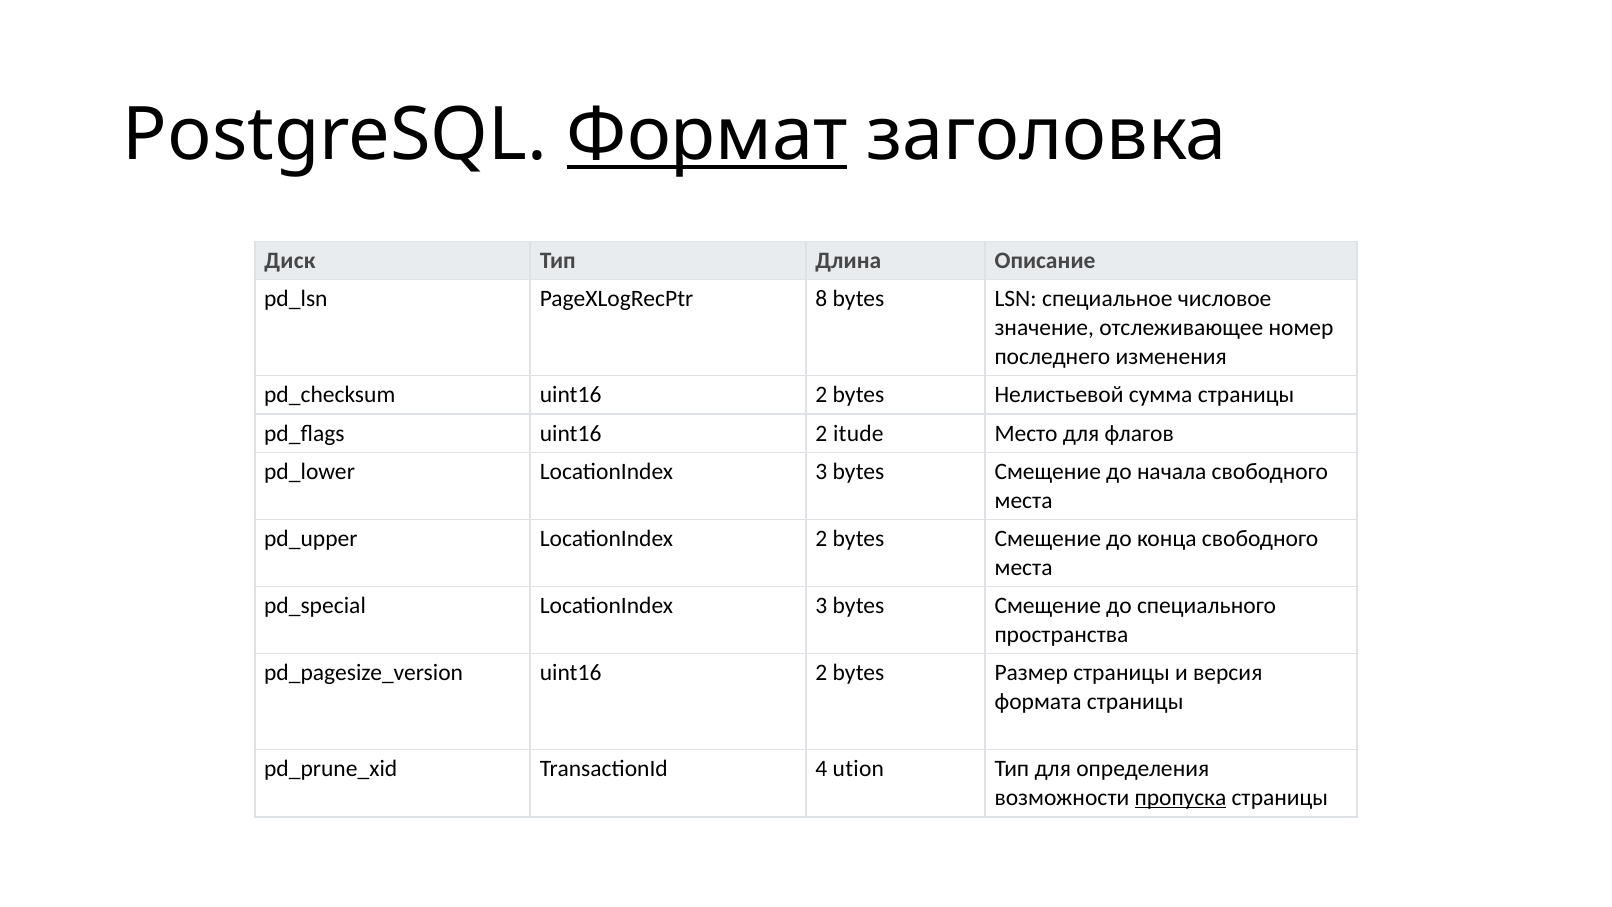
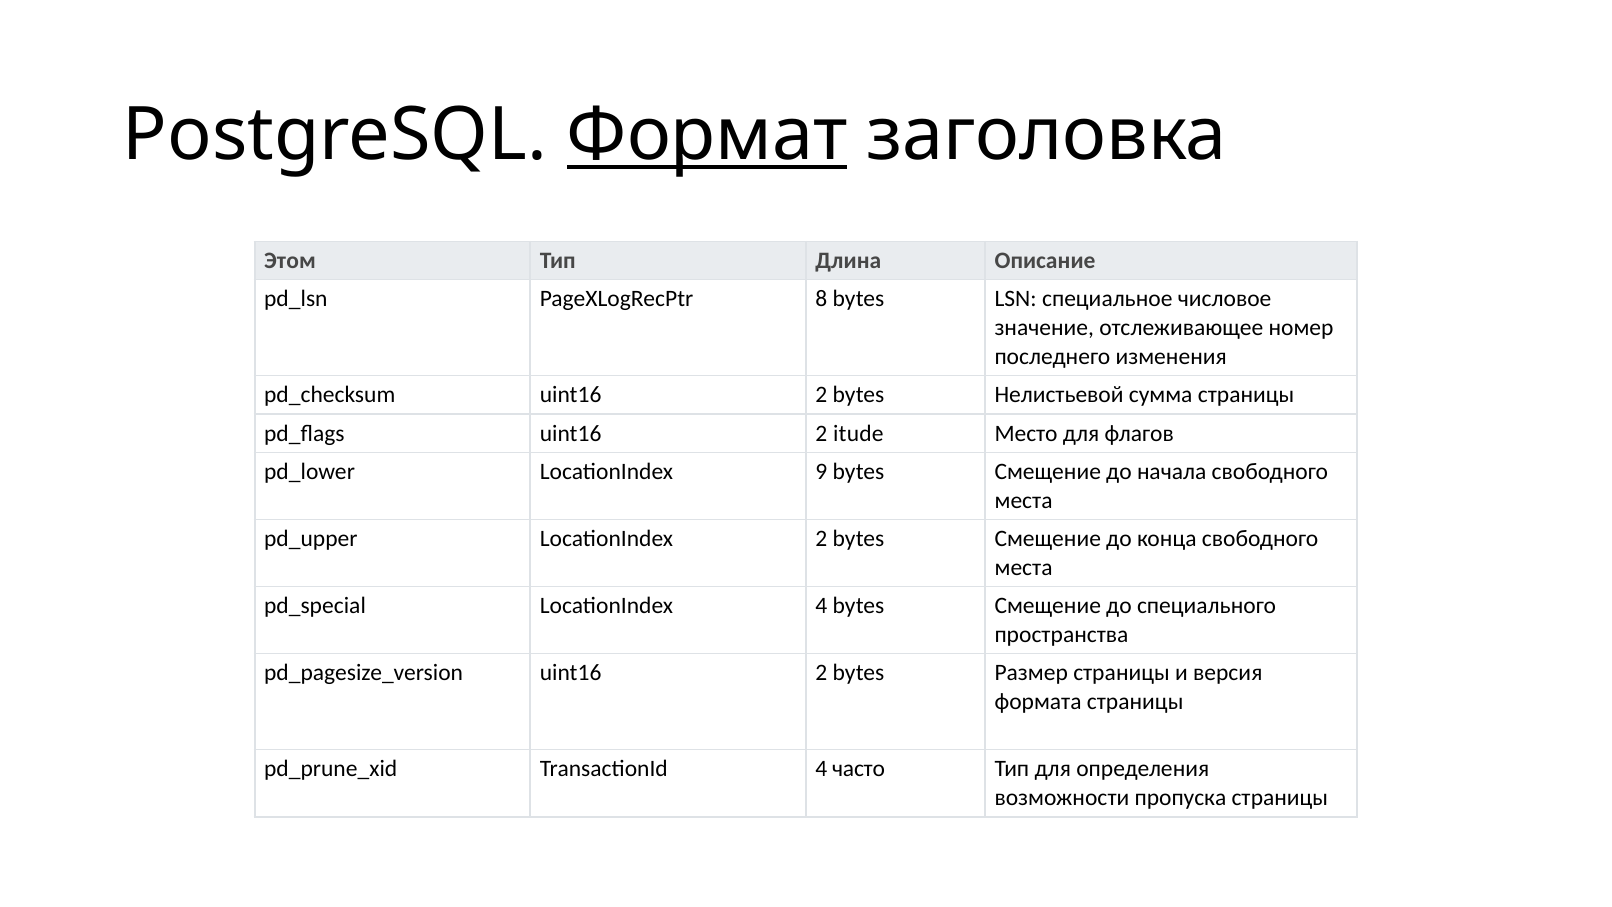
Диск: Диск -> Этом
3 at (821, 472): 3 -> 9
3 at (821, 606): 3 -> 4
ution: ution -> часто
пропуска underline: present -> none
